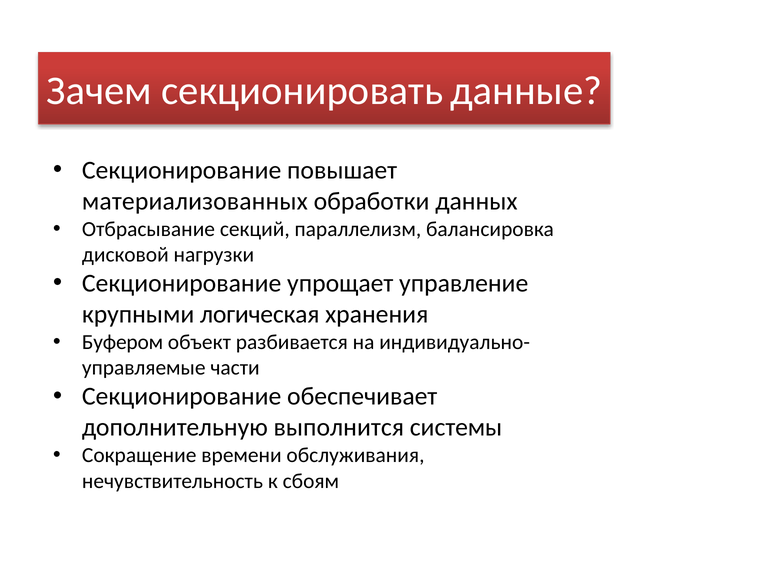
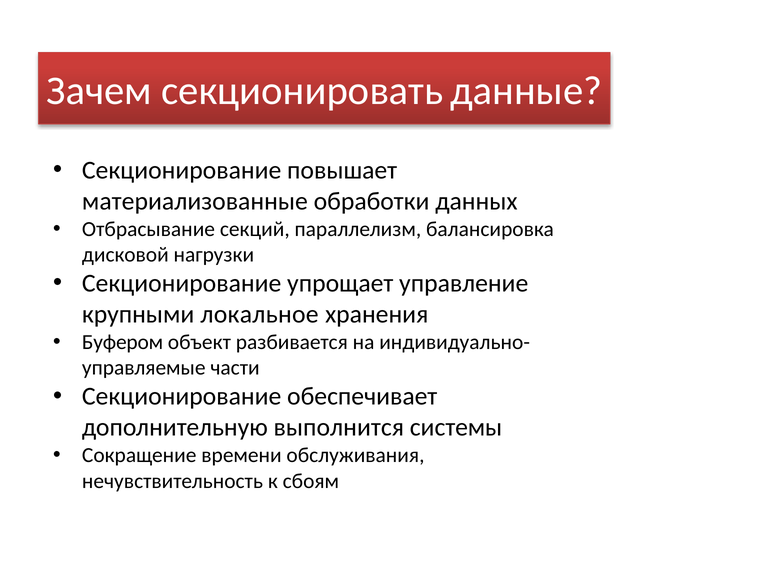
материализованных: материализованных -> материализованные
логическая: логическая -> локальное
